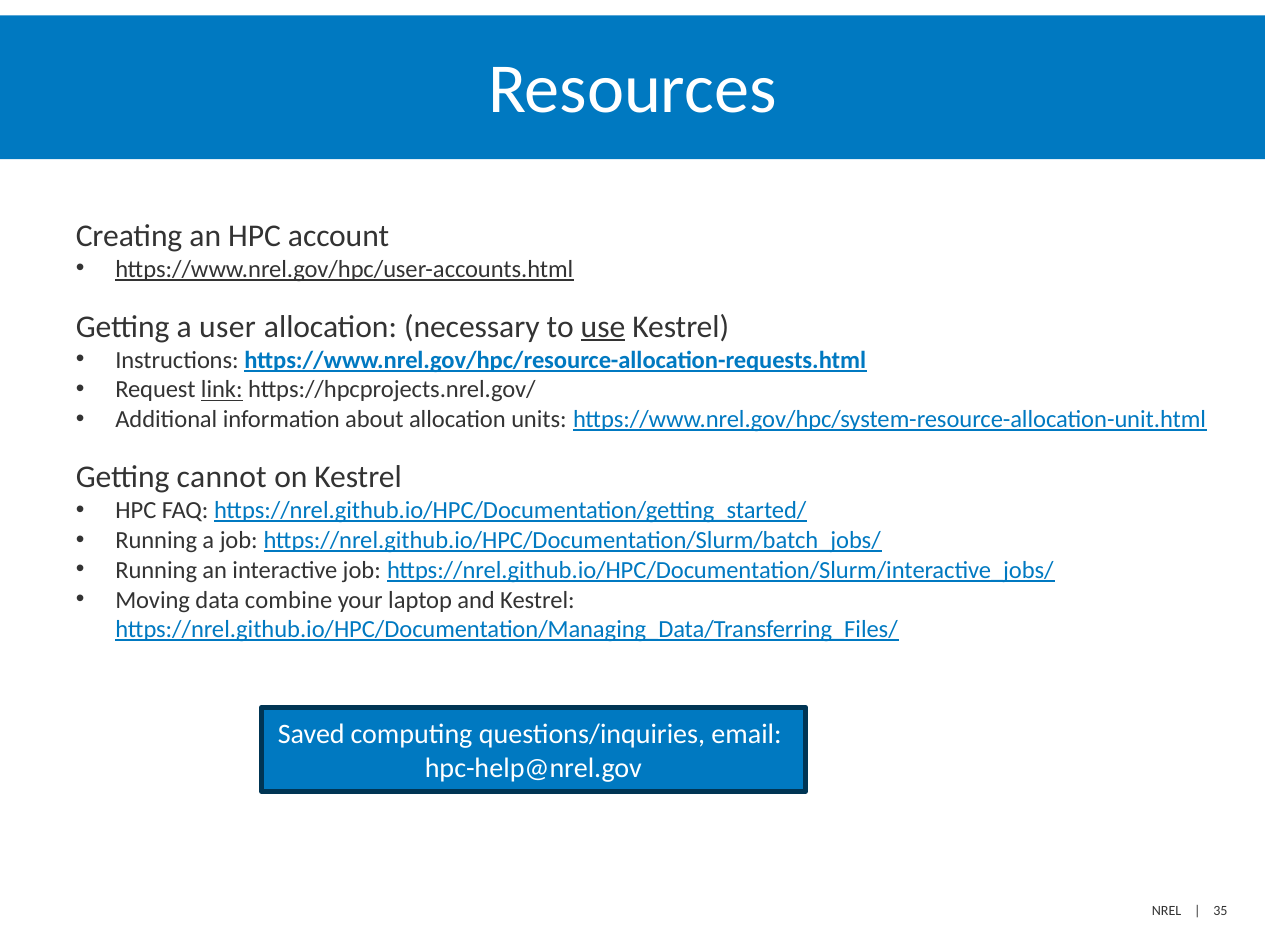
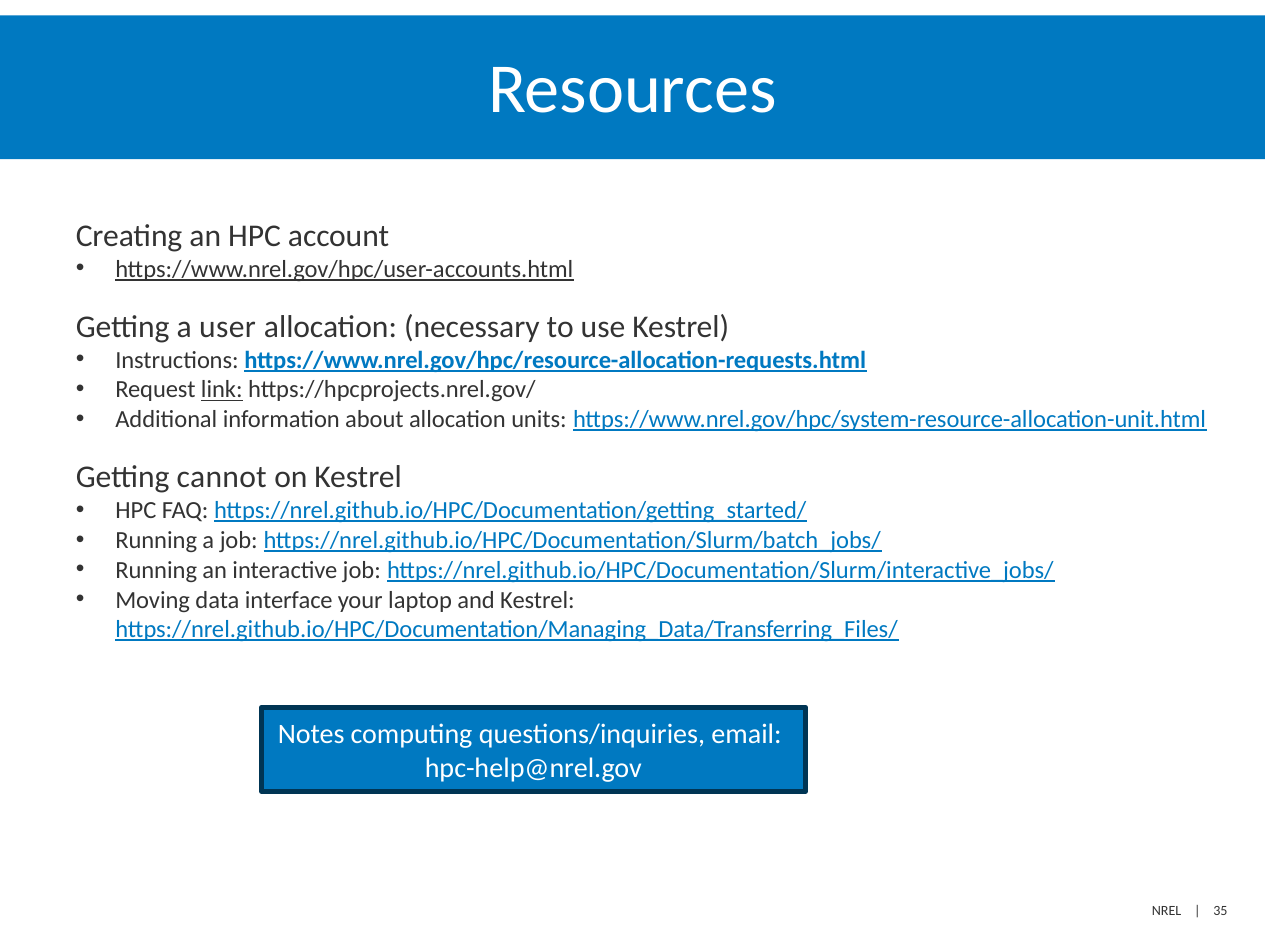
use underline: present -> none
combine: combine -> interface
Saved: Saved -> Notes
